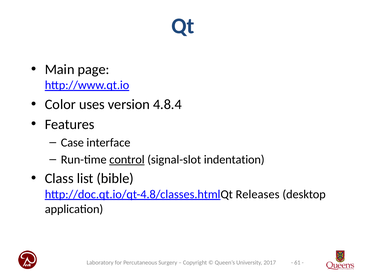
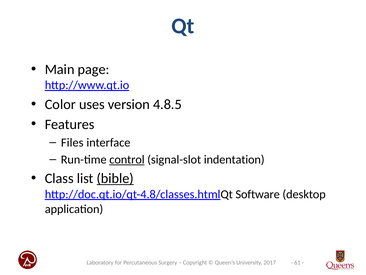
4.8.4: 4.8.4 -> 4.8.5
Case: Case -> Files
bible underline: none -> present
Releases: Releases -> Software
